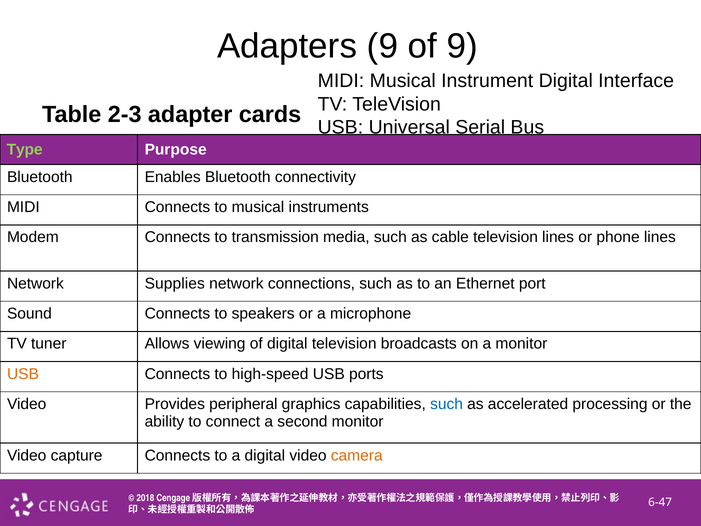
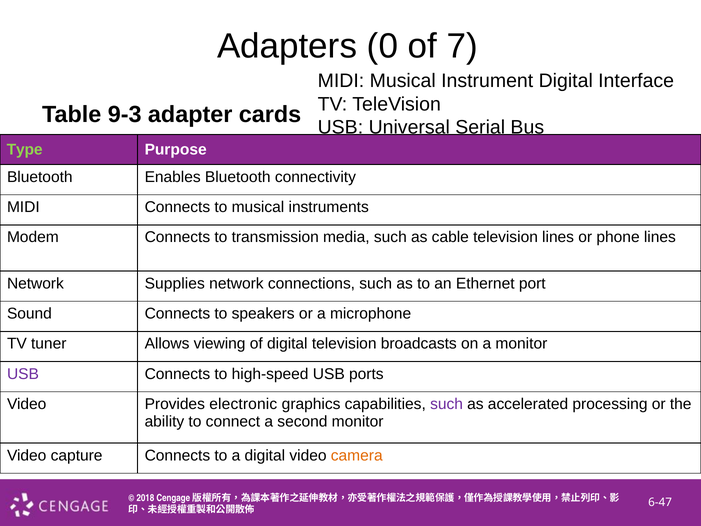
Adapters 9: 9 -> 0
of 9: 9 -> 7
2-3: 2-3 -> 9-3
USB at (23, 374) colour: orange -> purple
peripheral: peripheral -> electronic
such at (447, 404) colour: blue -> purple
